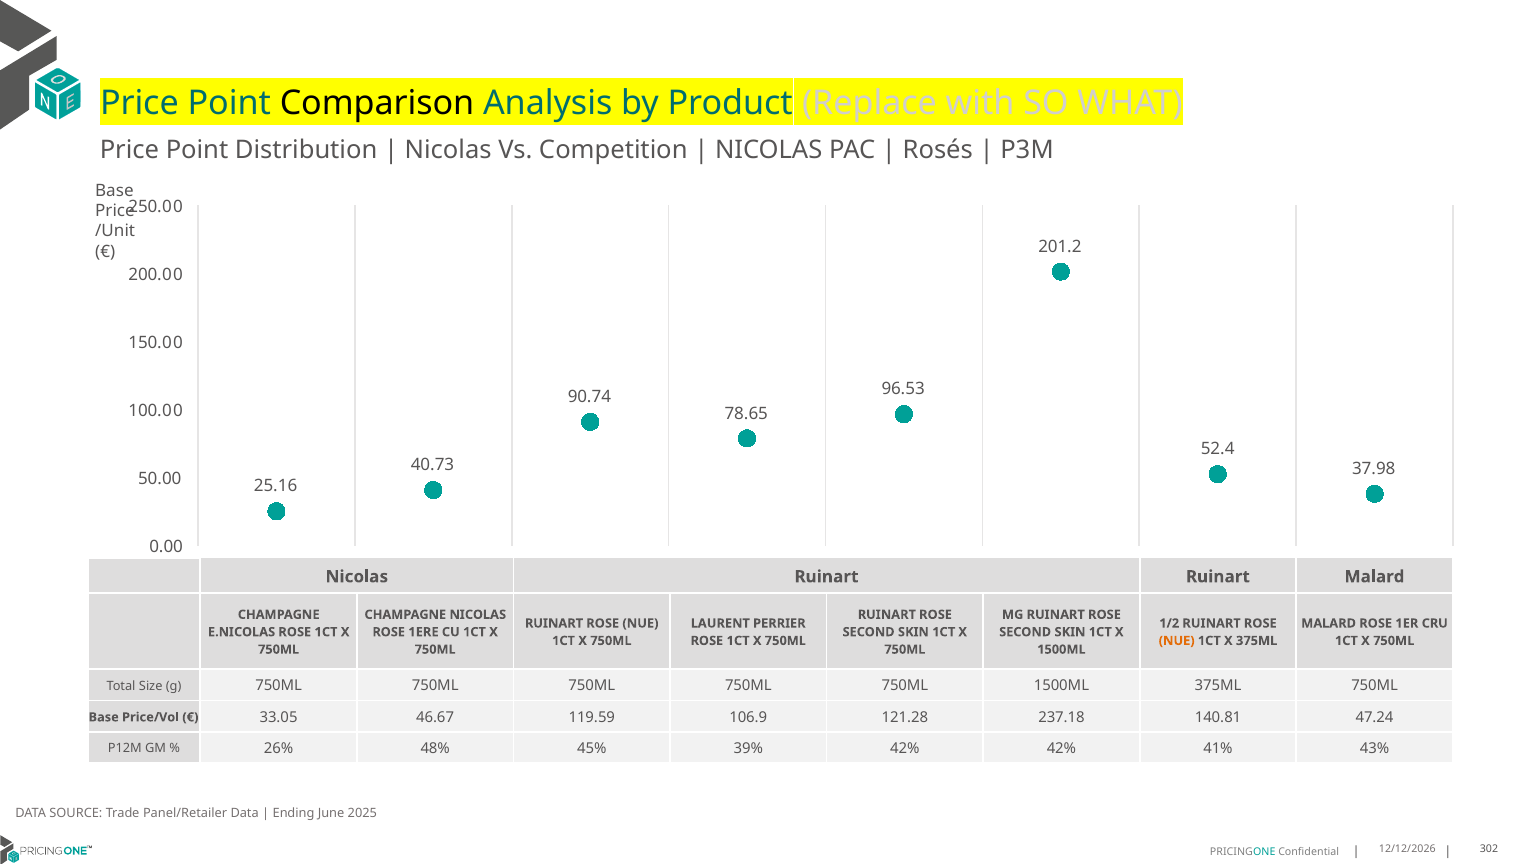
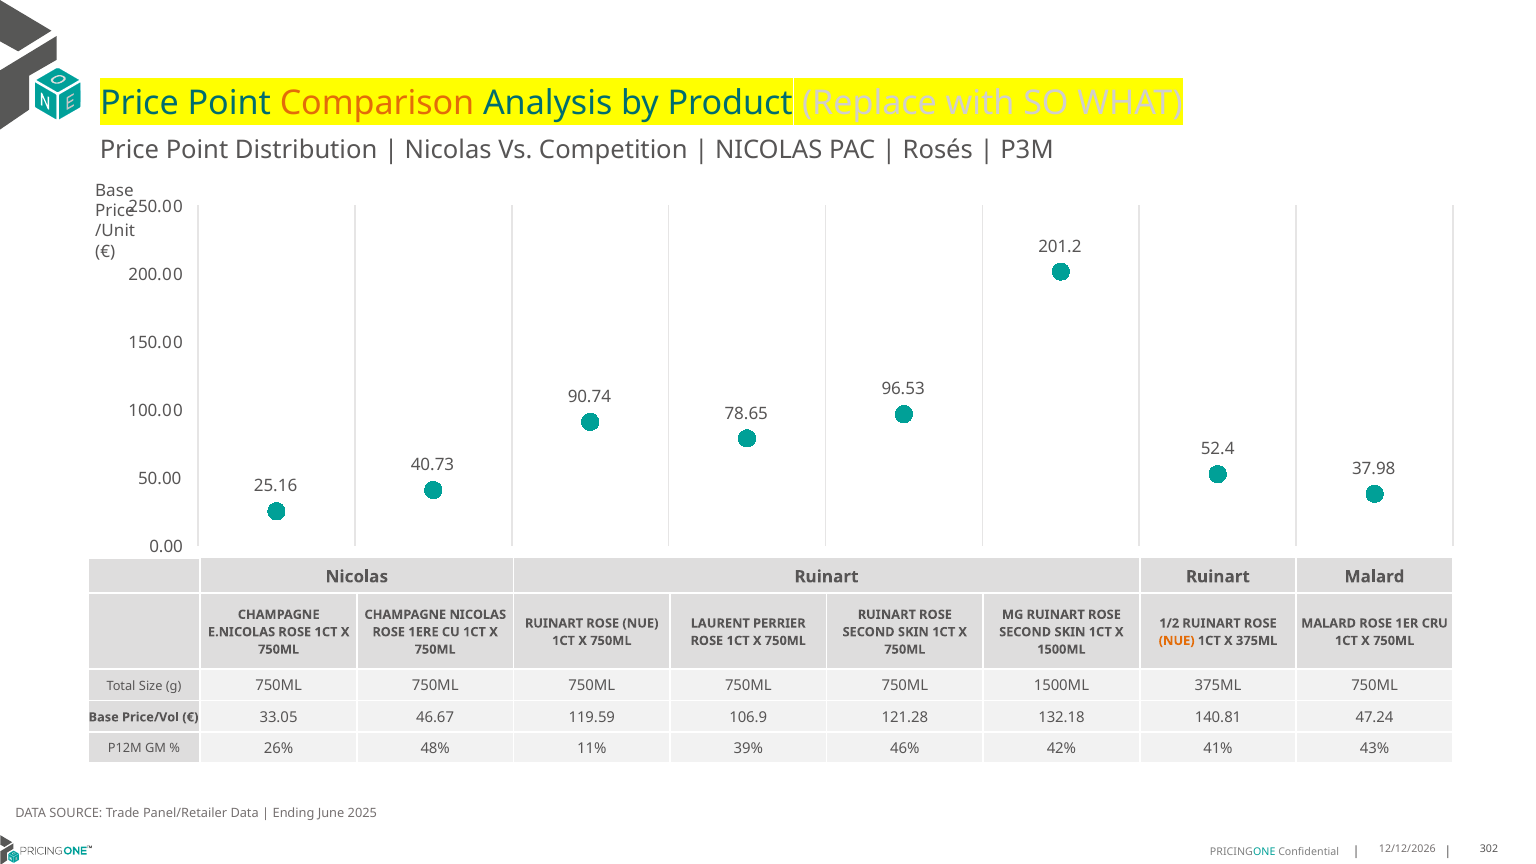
Comparison colour: black -> orange
237.18: 237.18 -> 132.18
45%: 45% -> 11%
39% 42%: 42% -> 46%
